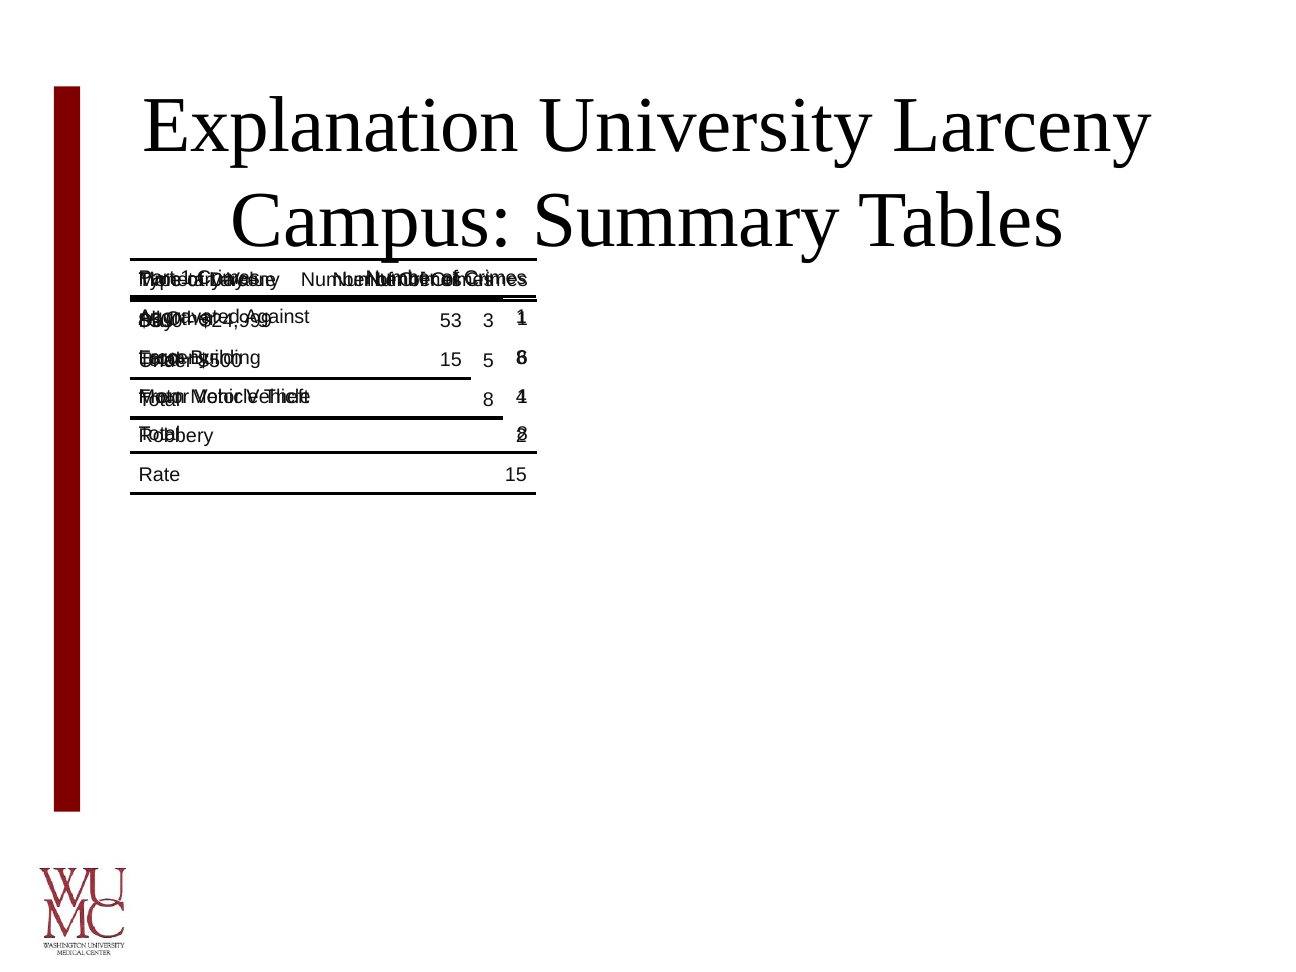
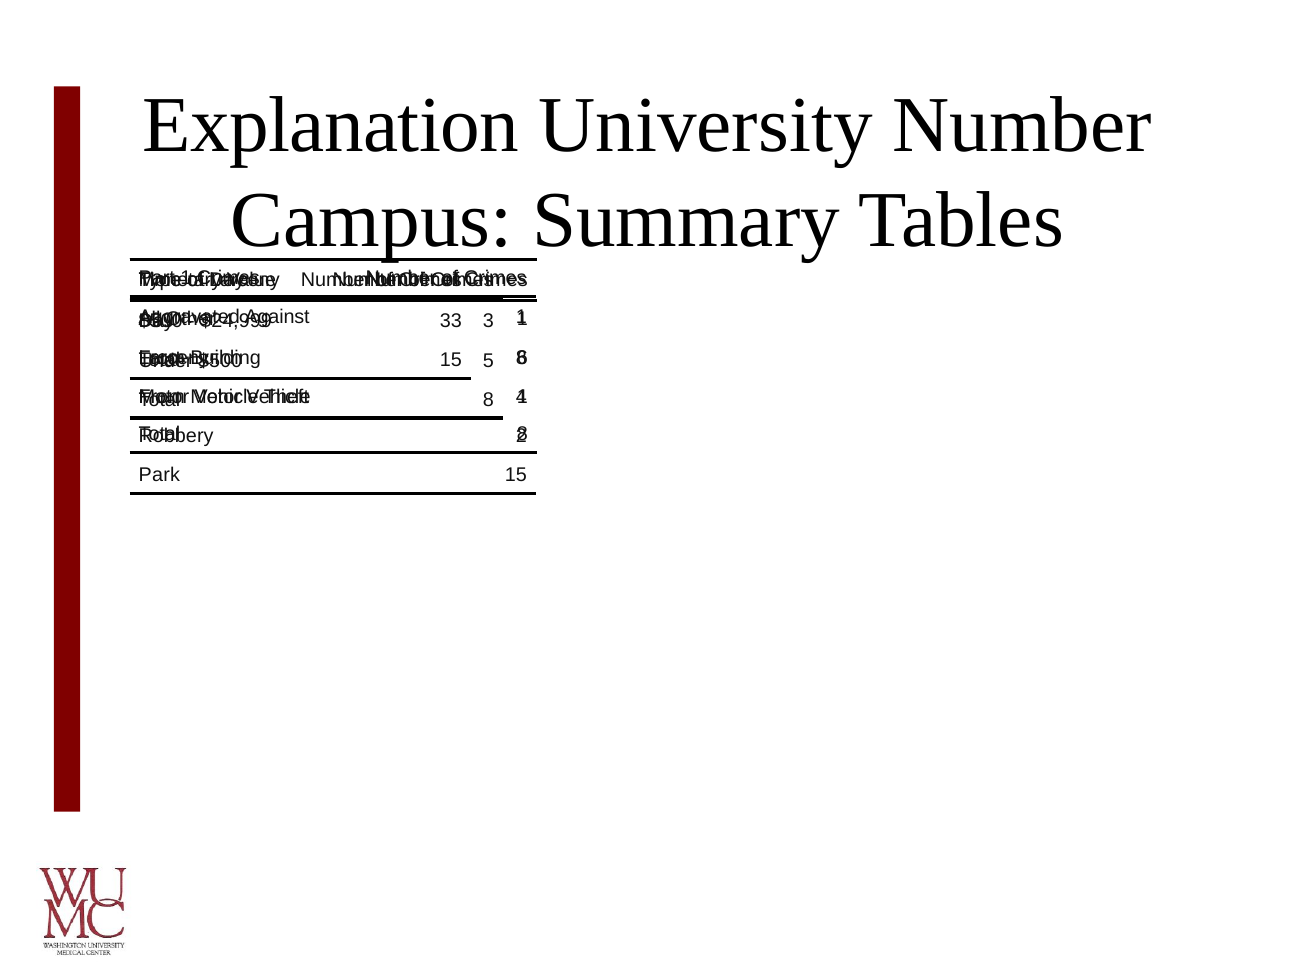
University Larceny: Larceny -> Number
53: 53 -> 33
Rate: Rate -> Park
